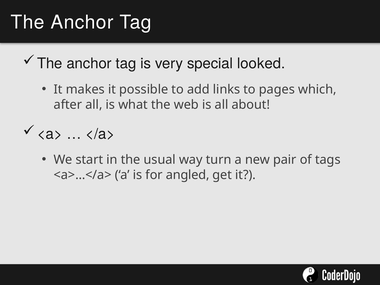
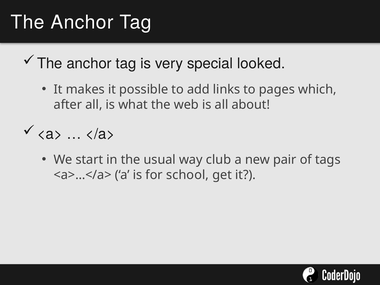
turn: turn -> club
angled: angled -> school
